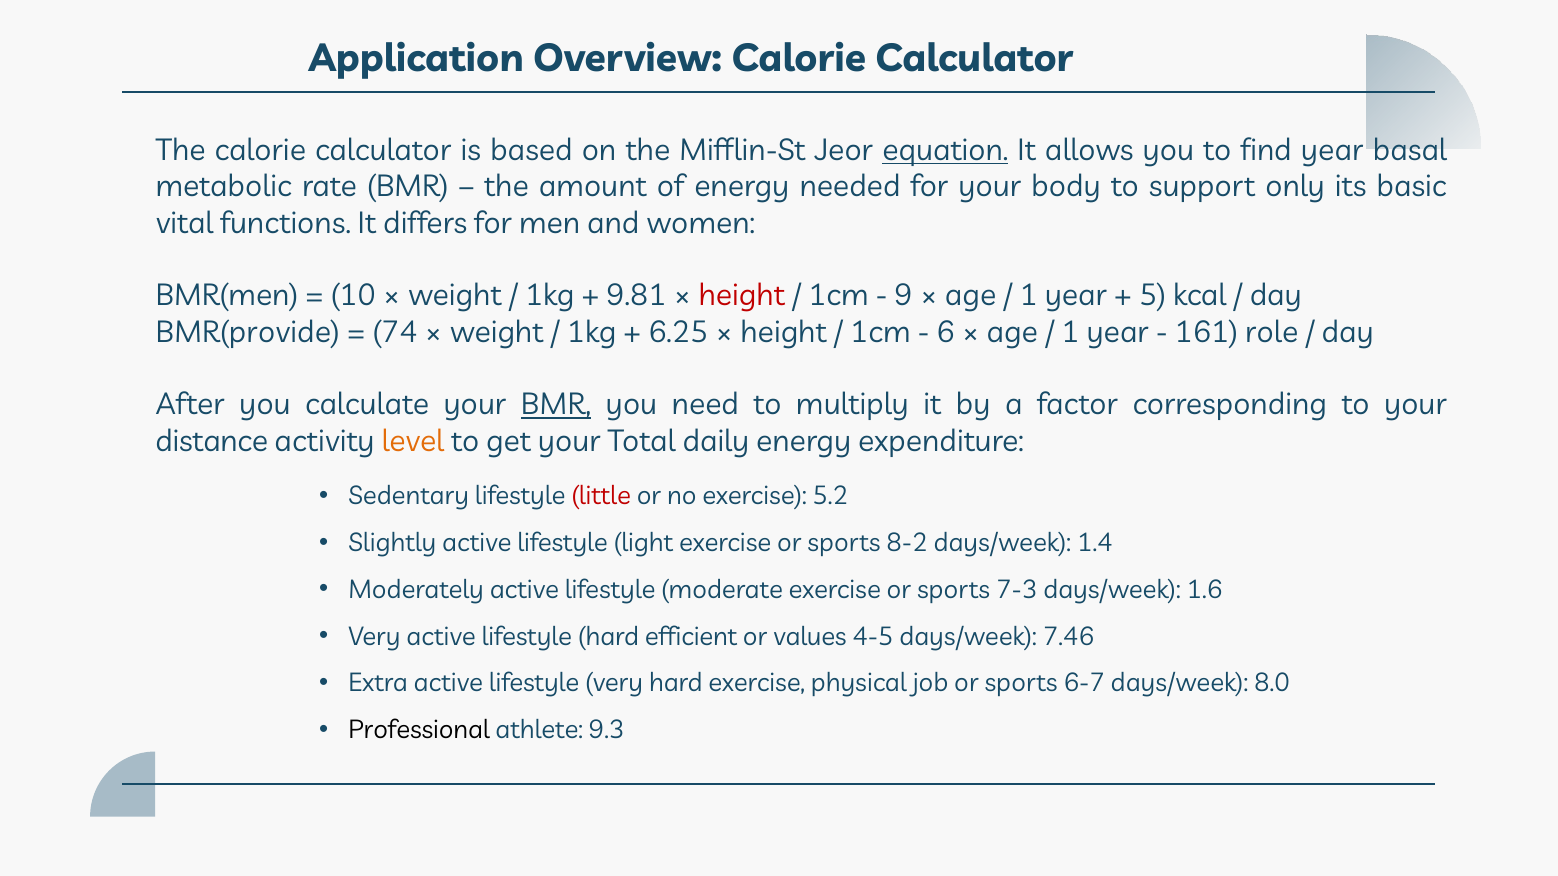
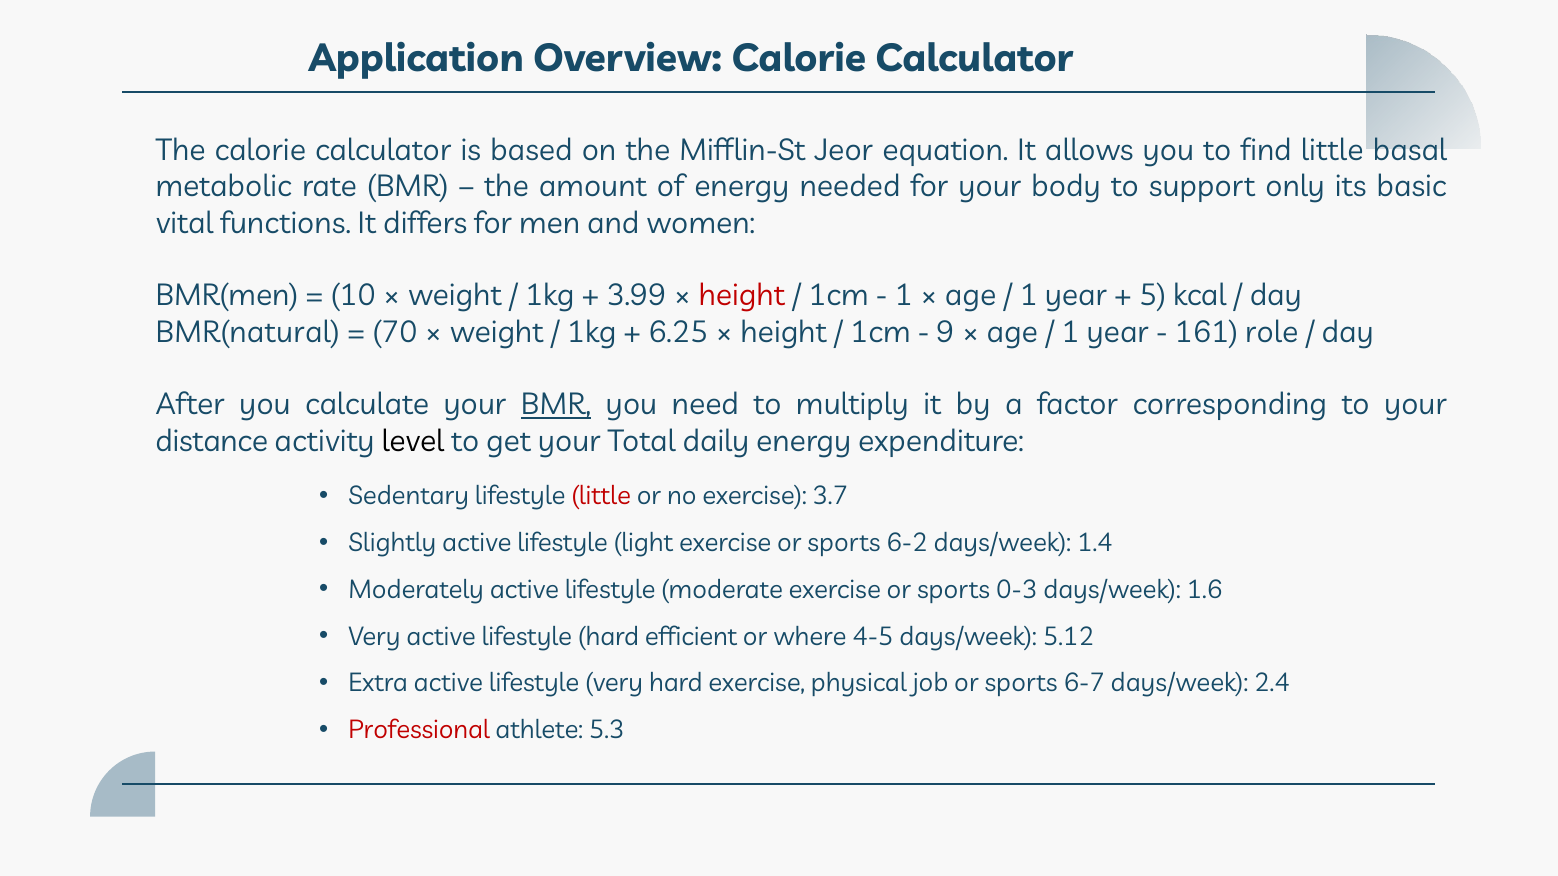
equation underline: present -> none
find year: year -> little
9.81: 9.81 -> 3.99
9 at (904, 296): 9 -> 1
BMR(provide: BMR(provide -> BMR(natural
74: 74 -> 70
6: 6 -> 9
level colour: orange -> black
5.2: 5.2 -> 3.7
8-2: 8-2 -> 6-2
7-3: 7-3 -> 0-3
values: values -> where
7.46: 7.46 -> 5.12
8.0: 8.0 -> 2.4
Professional colour: black -> red
9.3: 9.3 -> 5.3
